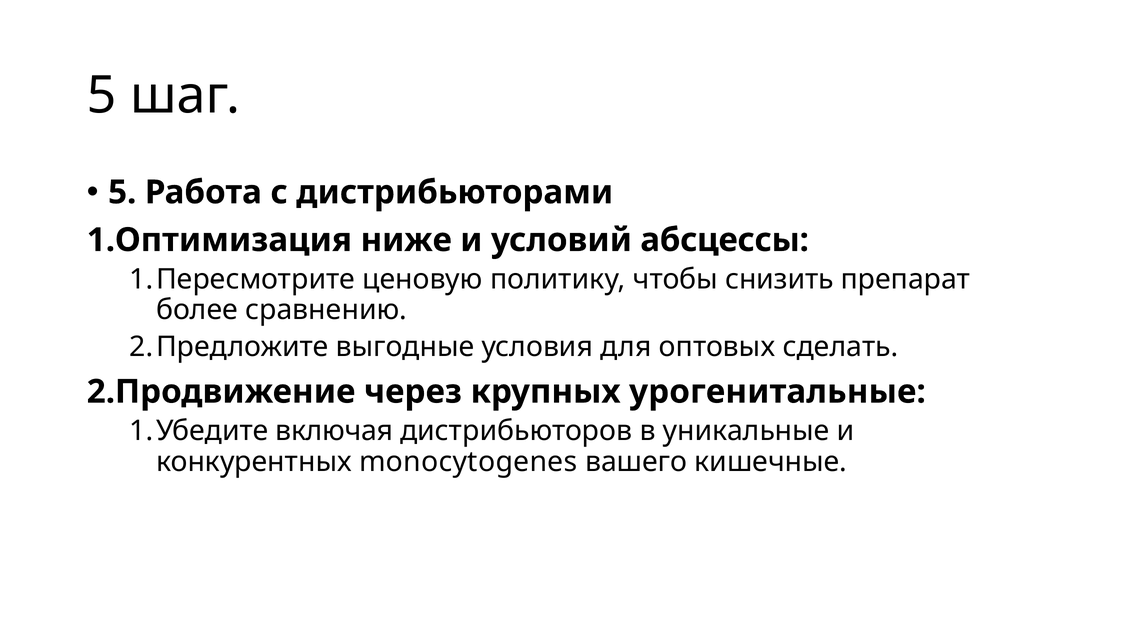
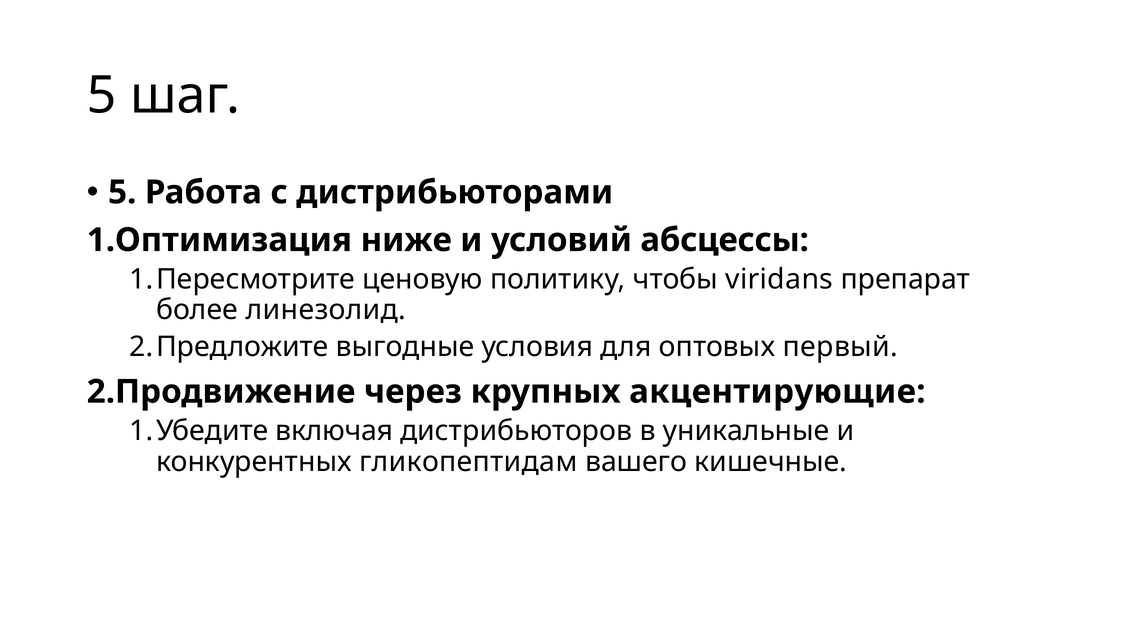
снизить: снизить -> viridans
сравнению: сравнению -> линезолид
сделать: сделать -> первый
урогенитальные: урогенитальные -> акцентирующие
monocytogenes: monocytogenes -> гликопептидам
